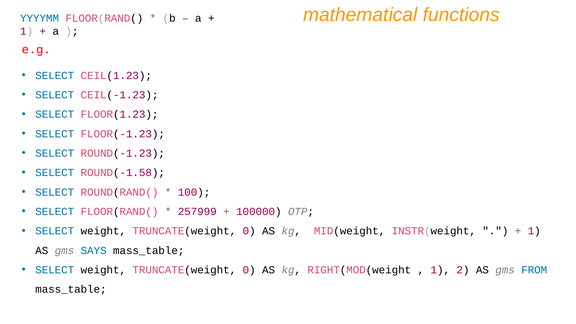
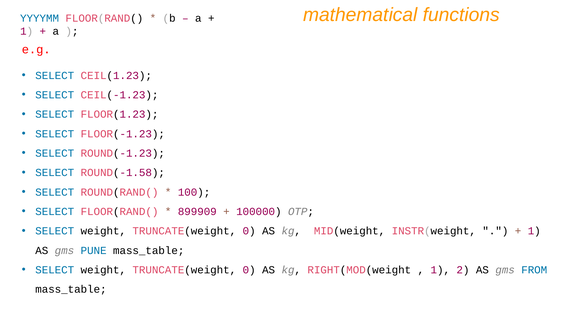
257999: 257999 -> 899909
SAYS: SAYS -> PUNE
